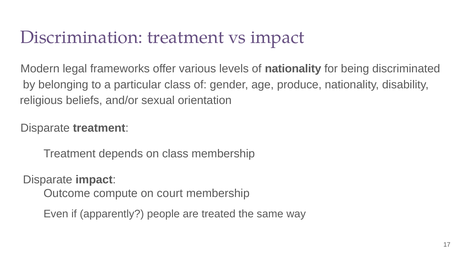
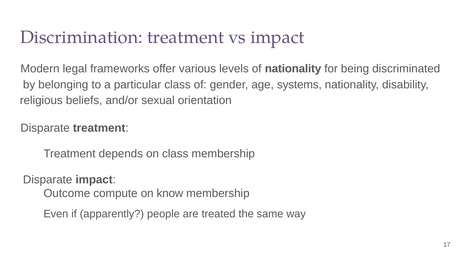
produce: produce -> systems
court: court -> know
